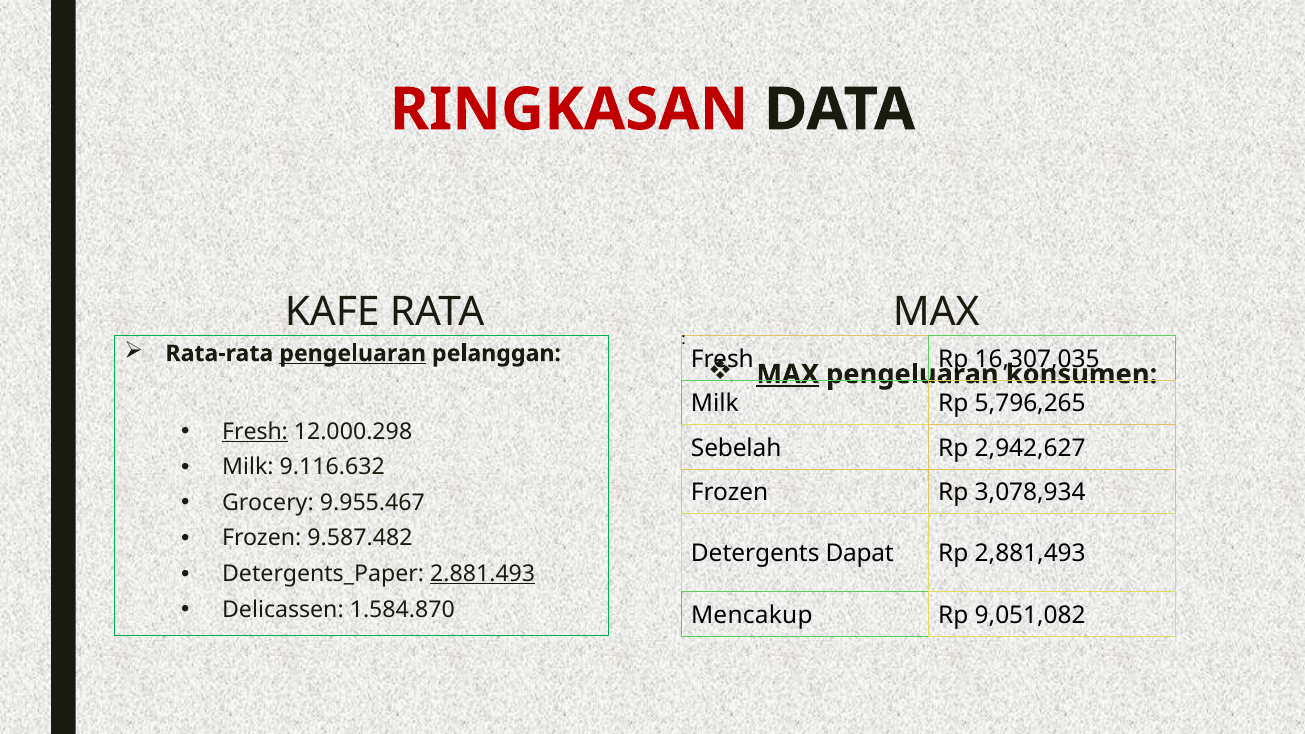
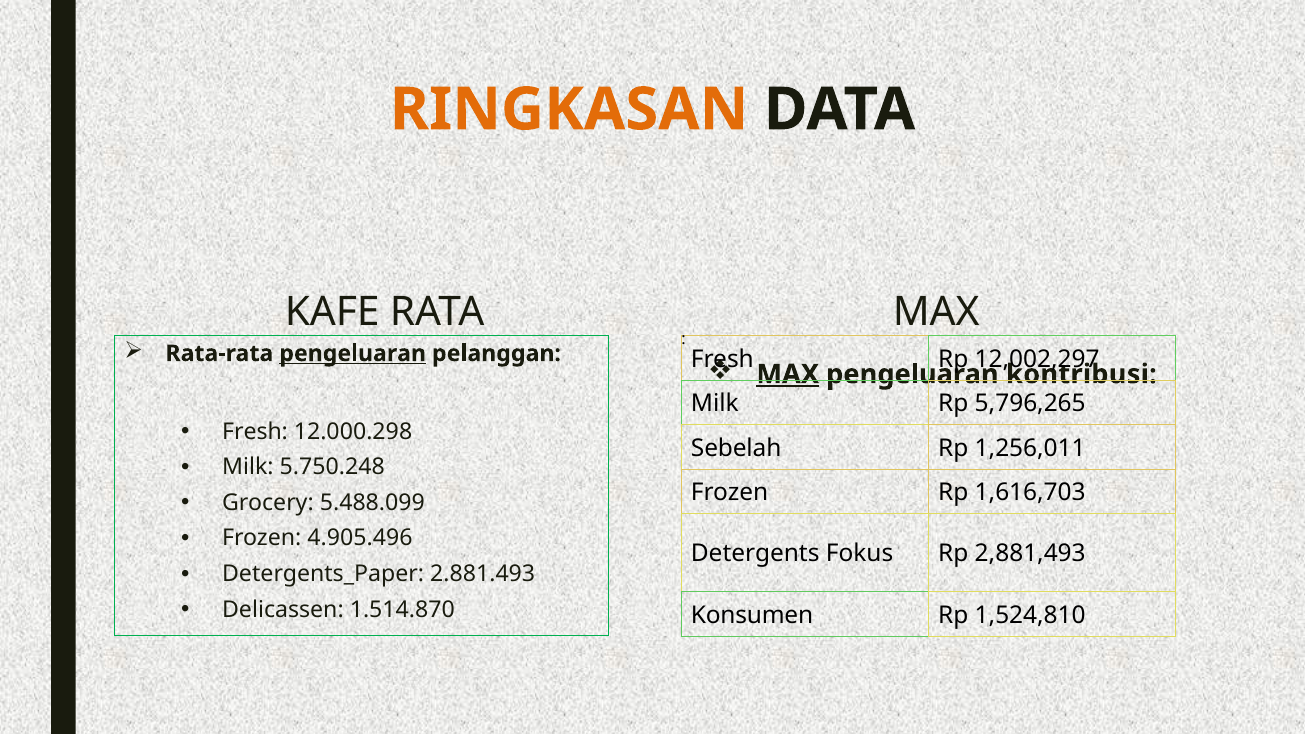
RINGKASAN colour: red -> orange
16,307,035: 16,307,035 -> 12,002,297
konsumen: konsumen -> kontribusi
Fresh at (255, 431) underline: present -> none
2,942,627: 2,942,627 -> 1,256,011
9.116.632: 9.116.632 -> 5.750.248
3,078,934: 3,078,934 -> 1,616,703
9.955.467: 9.955.467 -> 5.488.099
9.587.482: 9.587.482 -> 4.905.496
Dapat: Dapat -> Fokus
2.881.493 underline: present -> none
1.584.870: 1.584.870 -> 1.514.870
Mencakup: Mencakup -> Konsumen
9,051,082: 9,051,082 -> 1,524,810
